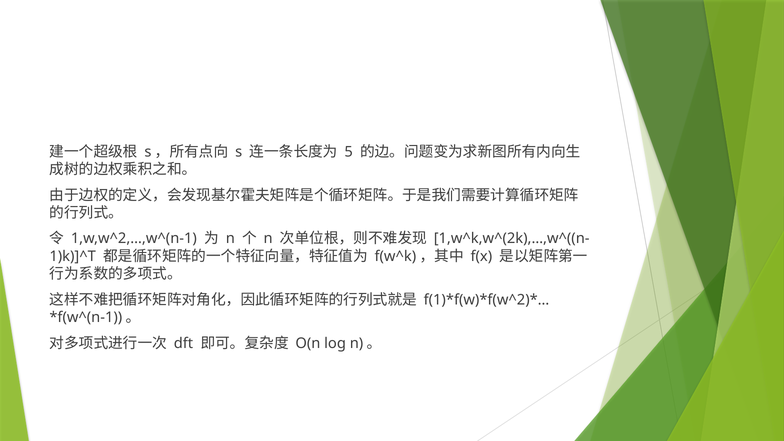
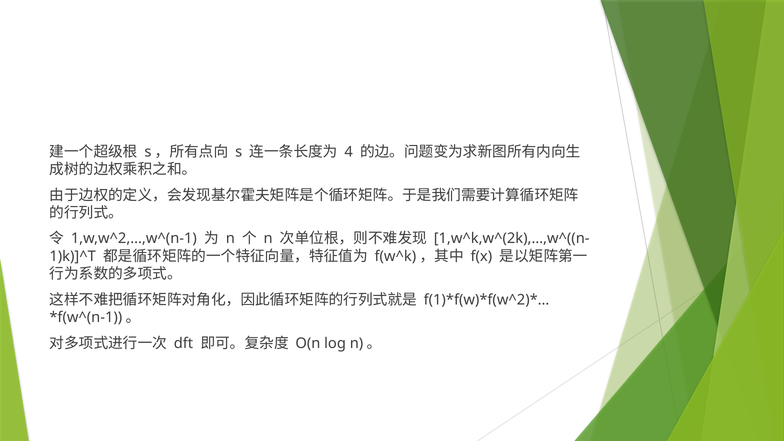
5: 5 -> 4
